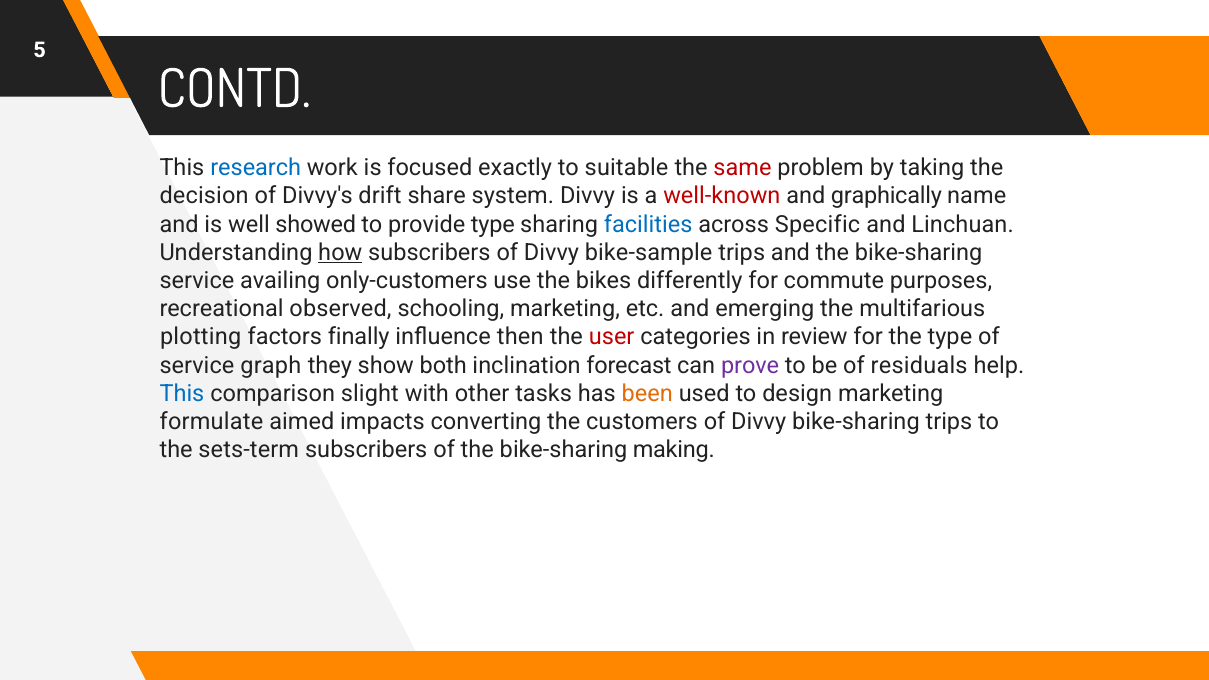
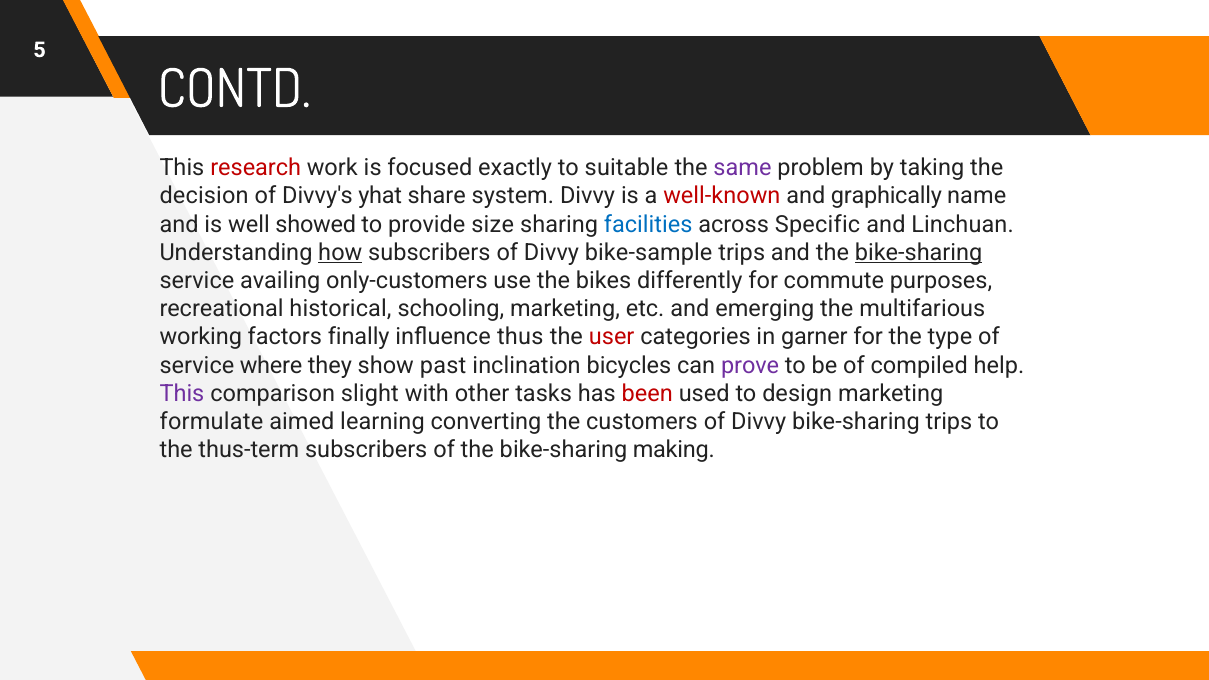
research colour: blue -> red
same colour: red -> purple
drift: drift -> yhat
provide type: type -> size
bike-sharing at (919, 253) underline: none -> present
observed: observed -> historical
plotting: plotting -> working
then: then -> thus
review: review -> garner
graph: graph -> where
both: both -> past
forecast: forecast -> bicycles
residuals: residuals -> compiled
This at (182, 394) colour: blue -> purple
been colour: orange -> red
impacts: impacts -> learning
sets-term: sets-term -> thus-term
